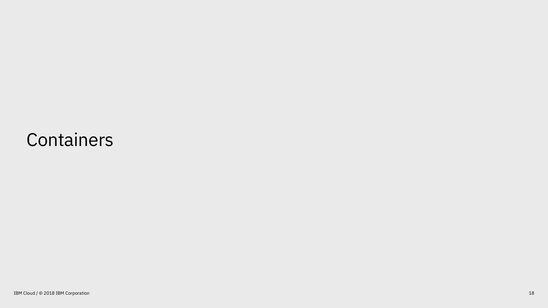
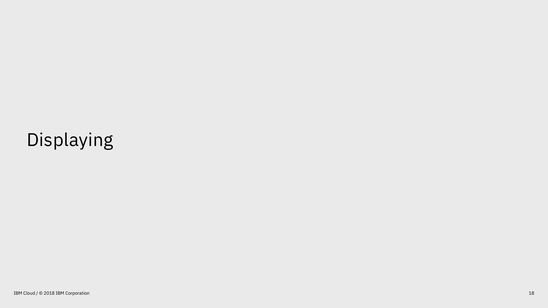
Containers: Containers -> Displaying
